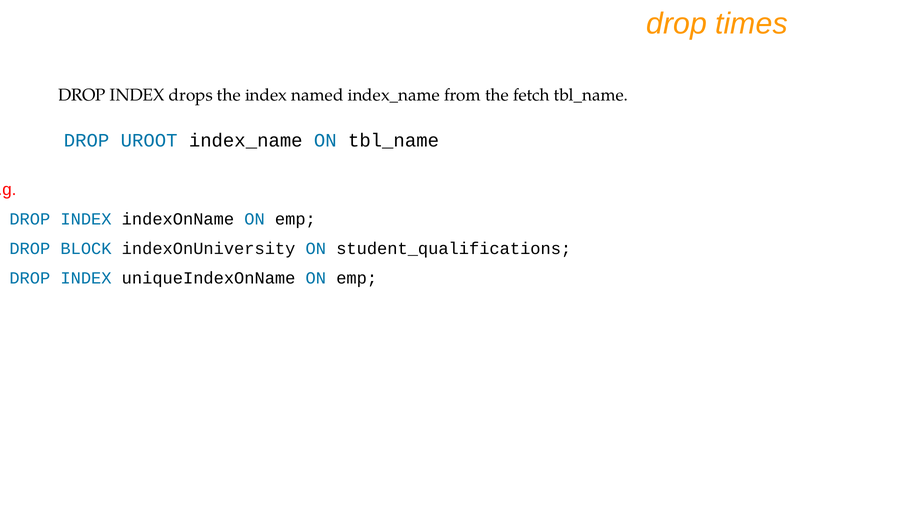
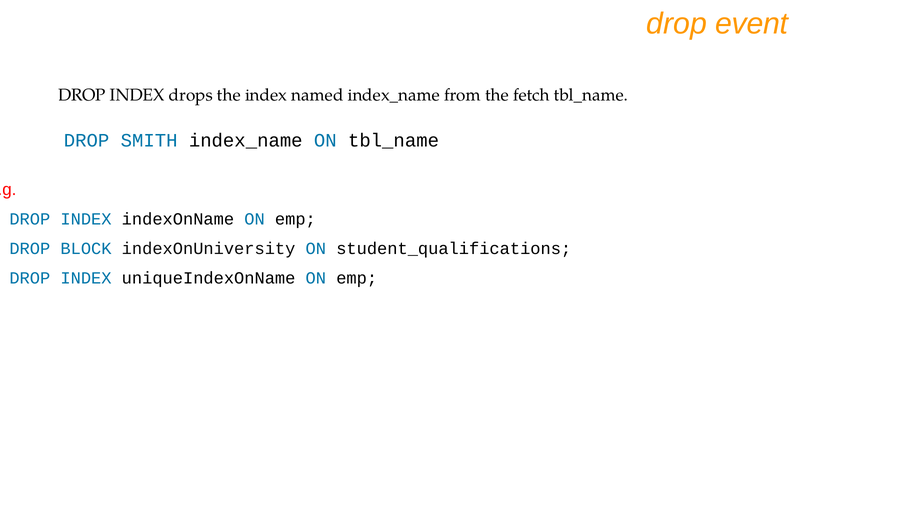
times: times -> event
UROOT: UROOT -> SMITH
